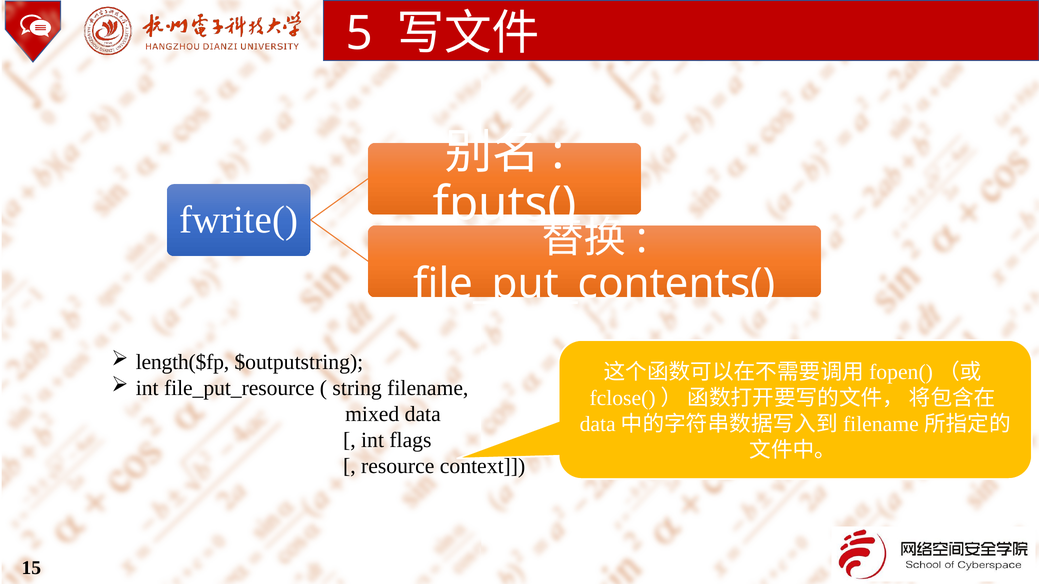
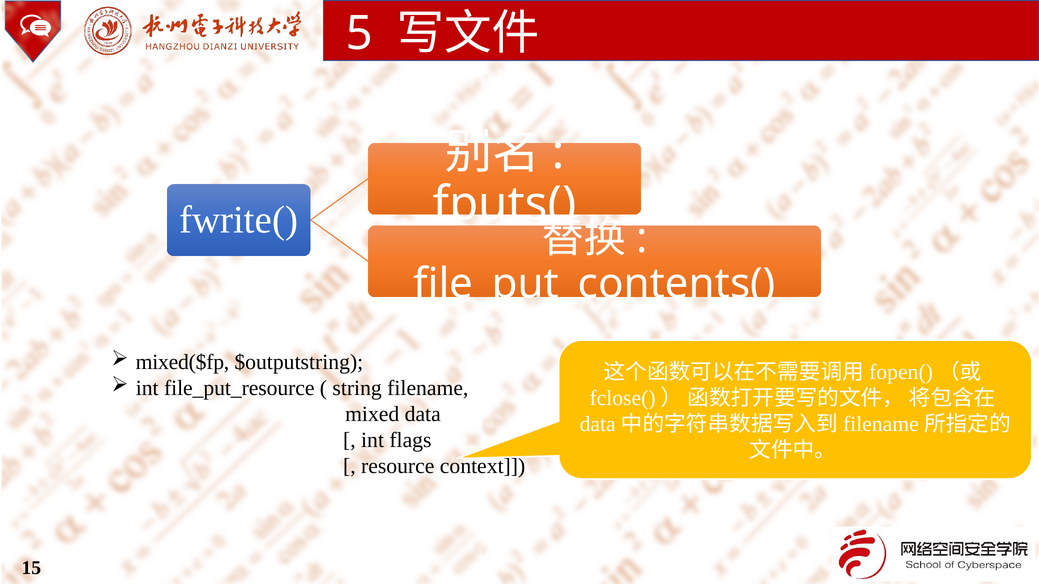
length($fp: length($fp -> mixed($fp
